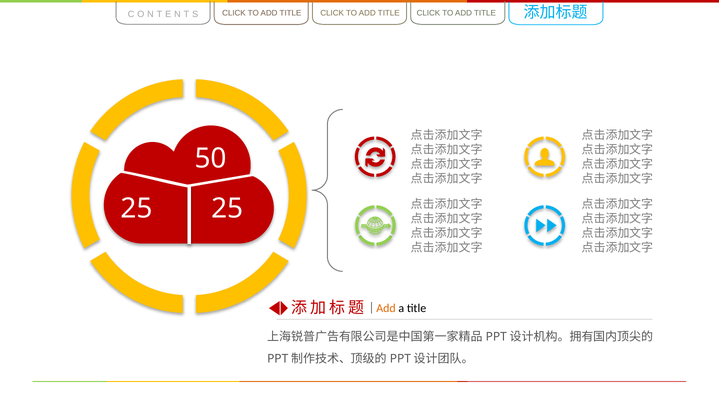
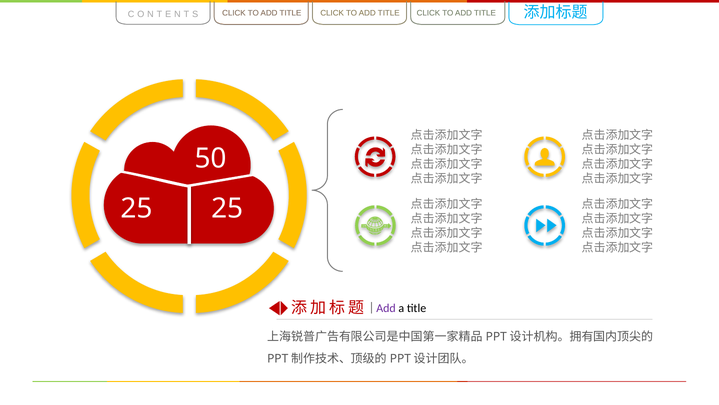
Add at (386, 308) colour: orange -> purple
